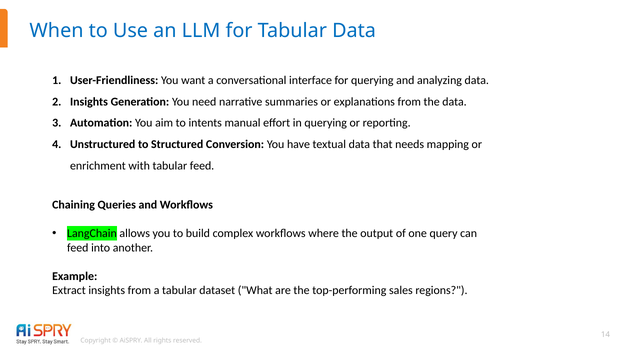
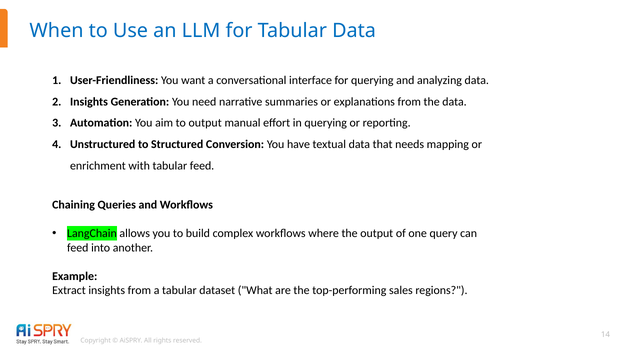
to intents: intents -> output
